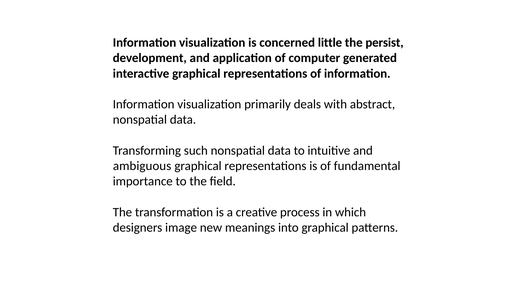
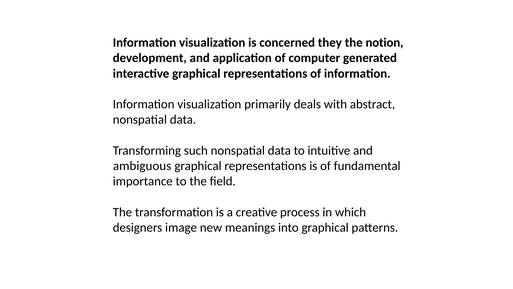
little: little -> they
persist: persist -> notion
